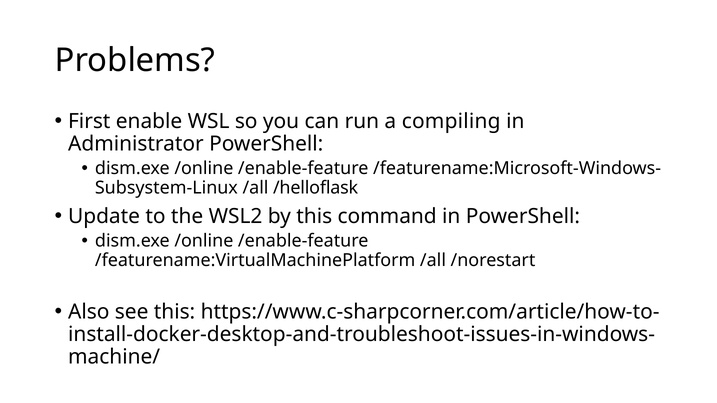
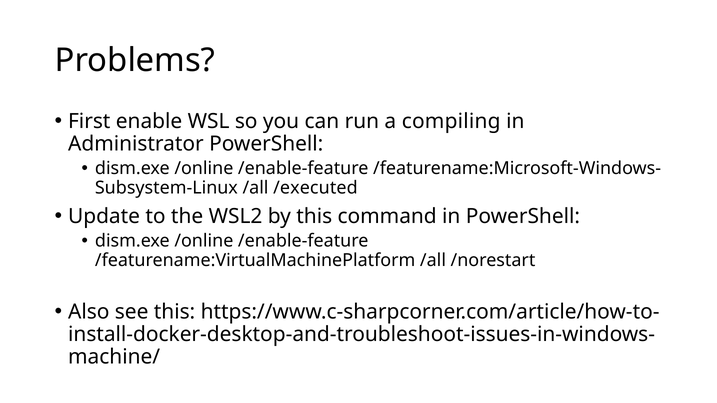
/helloflask: /helloflask -> /executed
